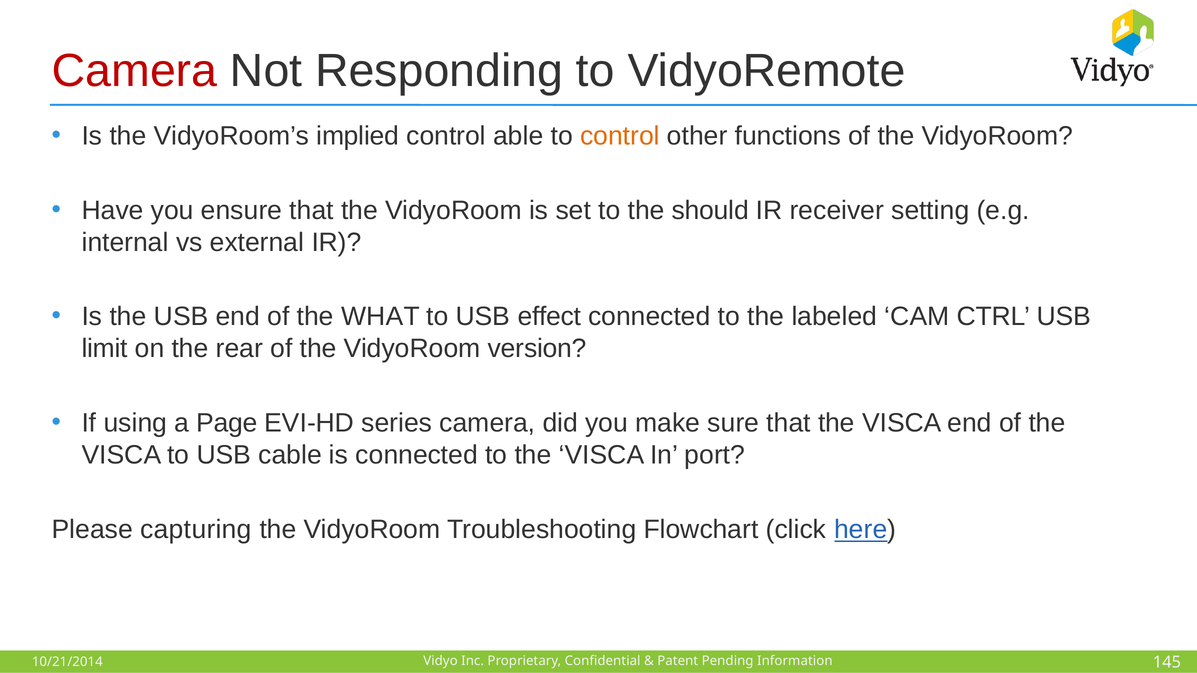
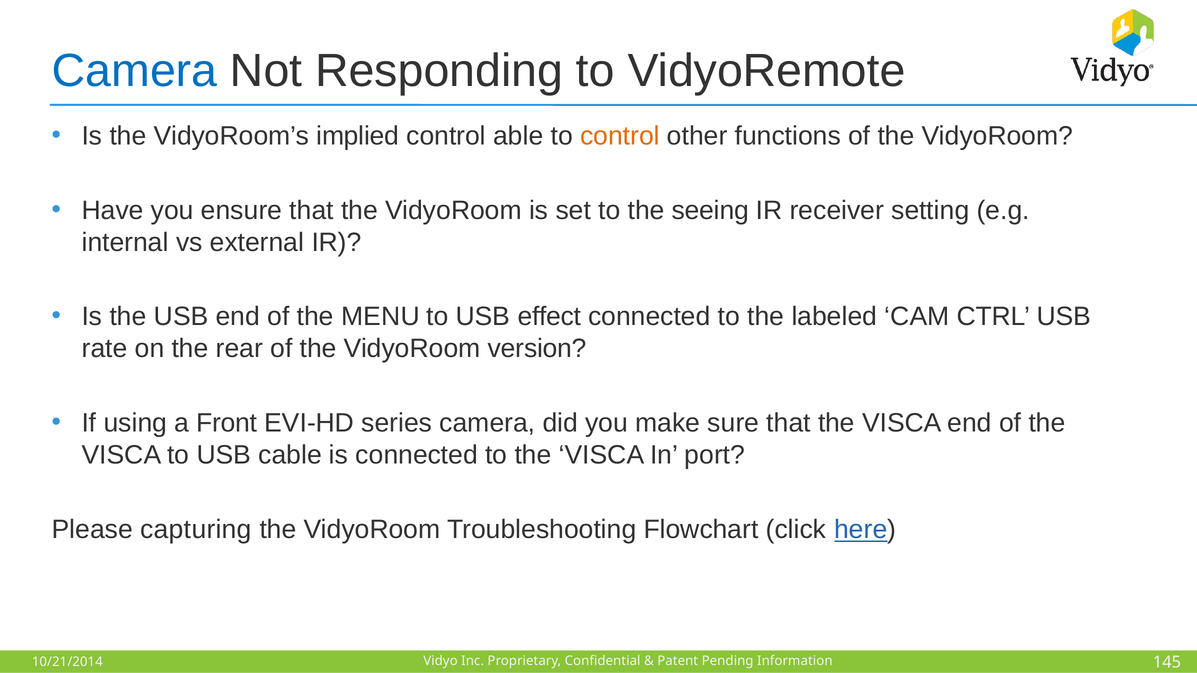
Camera at (135, 71) colour: red -> blue
should: should -> seeing
WHAT: WHAT -> MENU
limit: limit -> rate
Page: Page -> Front
